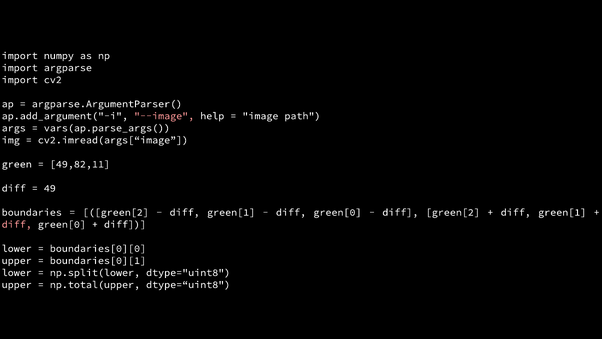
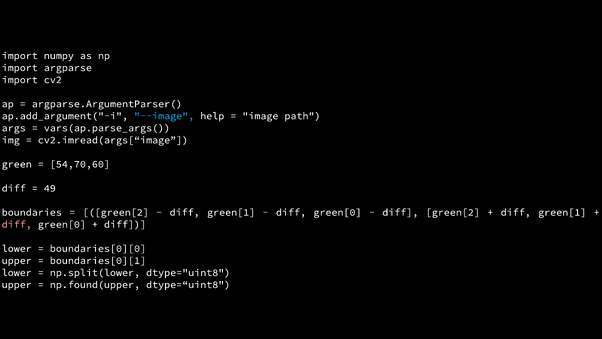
--image colour: pink -> light blue
49,82,11: 49,82,11 -> 54,70,60
np.total(upper: np.total(upper -> np.found(upper
